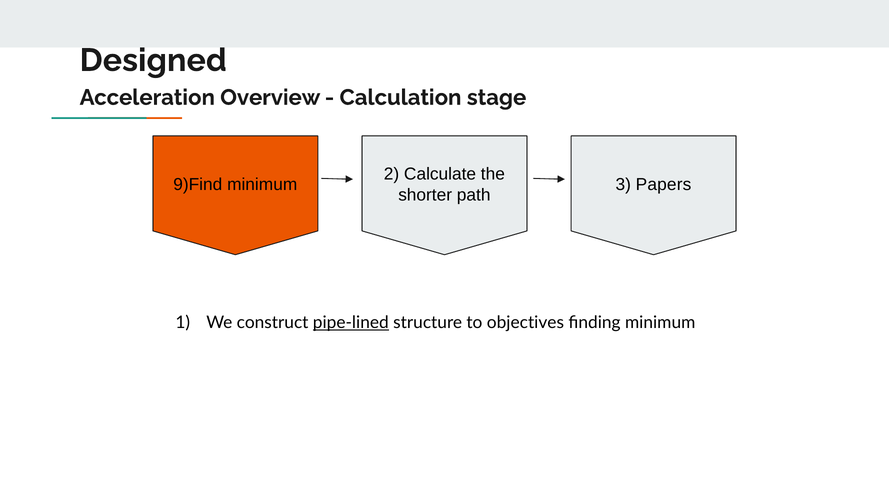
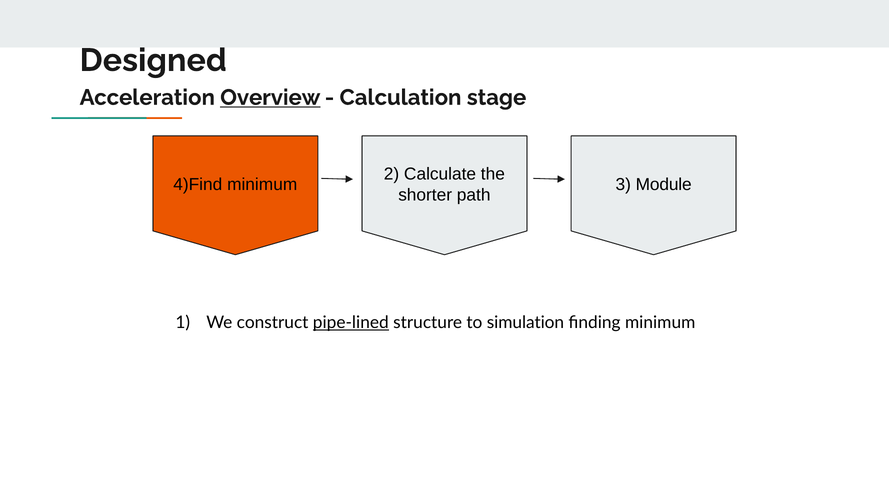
Overview underline: none -> present
9)Find: 9)Find -> 4)Find
Papers: Papers -> Module
objectives: objectives -> simulation
